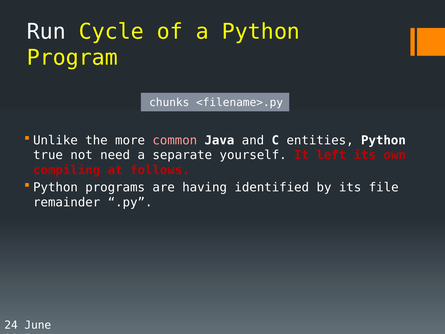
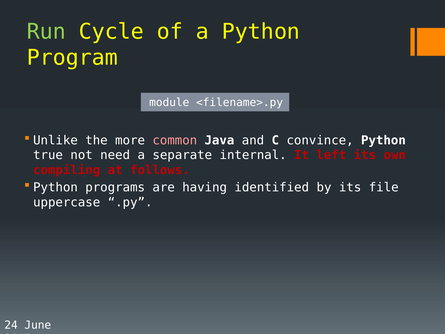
Run colour: white -> light green
chunks: chunks -> module
entities: entities -> convince
yourself: yourself -> internal
remainder: remainder -> uppercase
